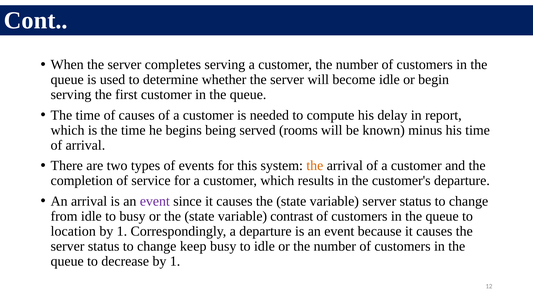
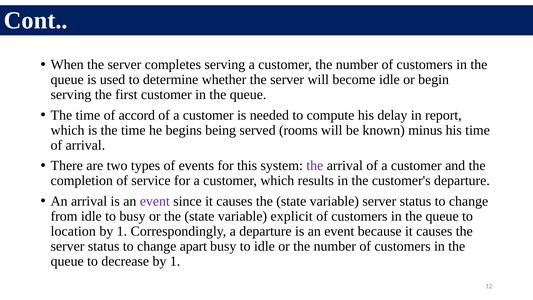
of causes: causes -> accord
the at (315, 166) colour: orange -> purple
contrast: contrast -> explicit
keep: keep -> apart
